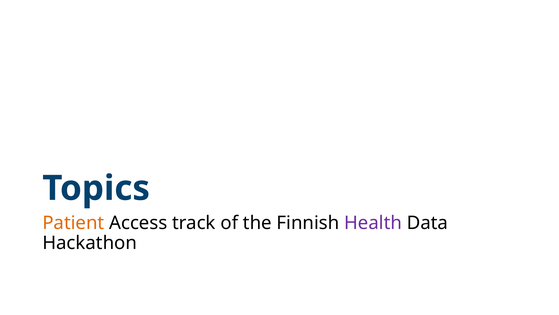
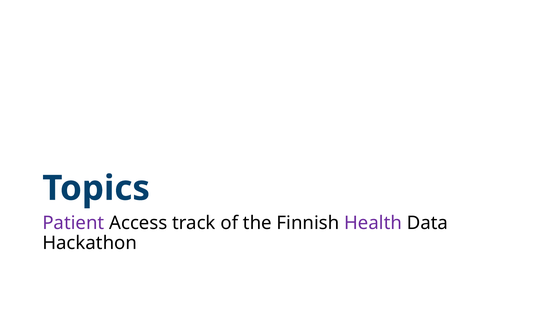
Patient colour: orange -> purple
